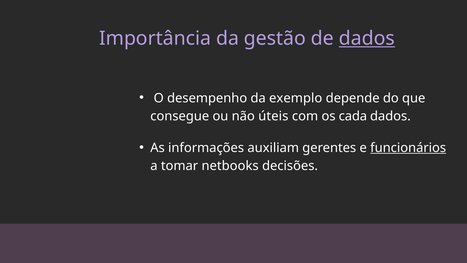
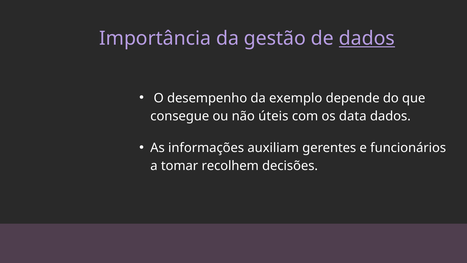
cada: cada -> data
funcionários underline: present -> none
netbooks: netbooks -> recolhem
